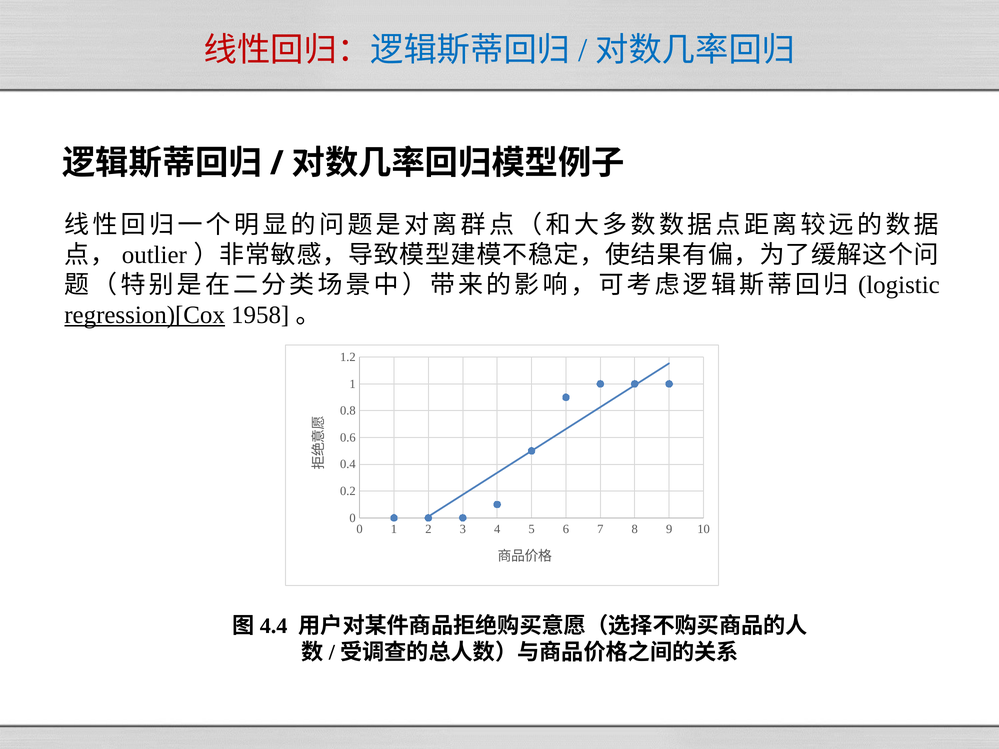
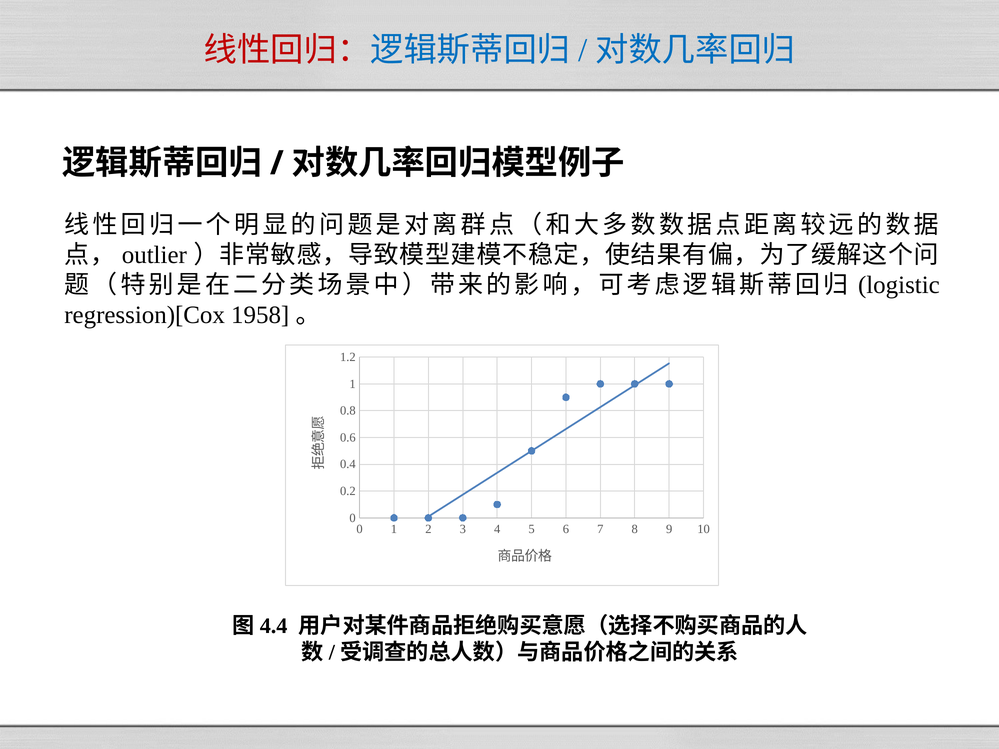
regression)[Cox underline: present -> none
